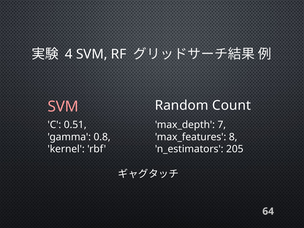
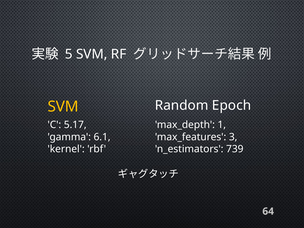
4: 4 -> 5
Count: Count -> Epoch
SVM at (63, 107) colour: pink -> yellow
0.51: 0.51 -> 5.17
7: 7 -> 1
0.8: 0.8 -> 6.1
8: 8 -> 3
205: 205 -> 739
